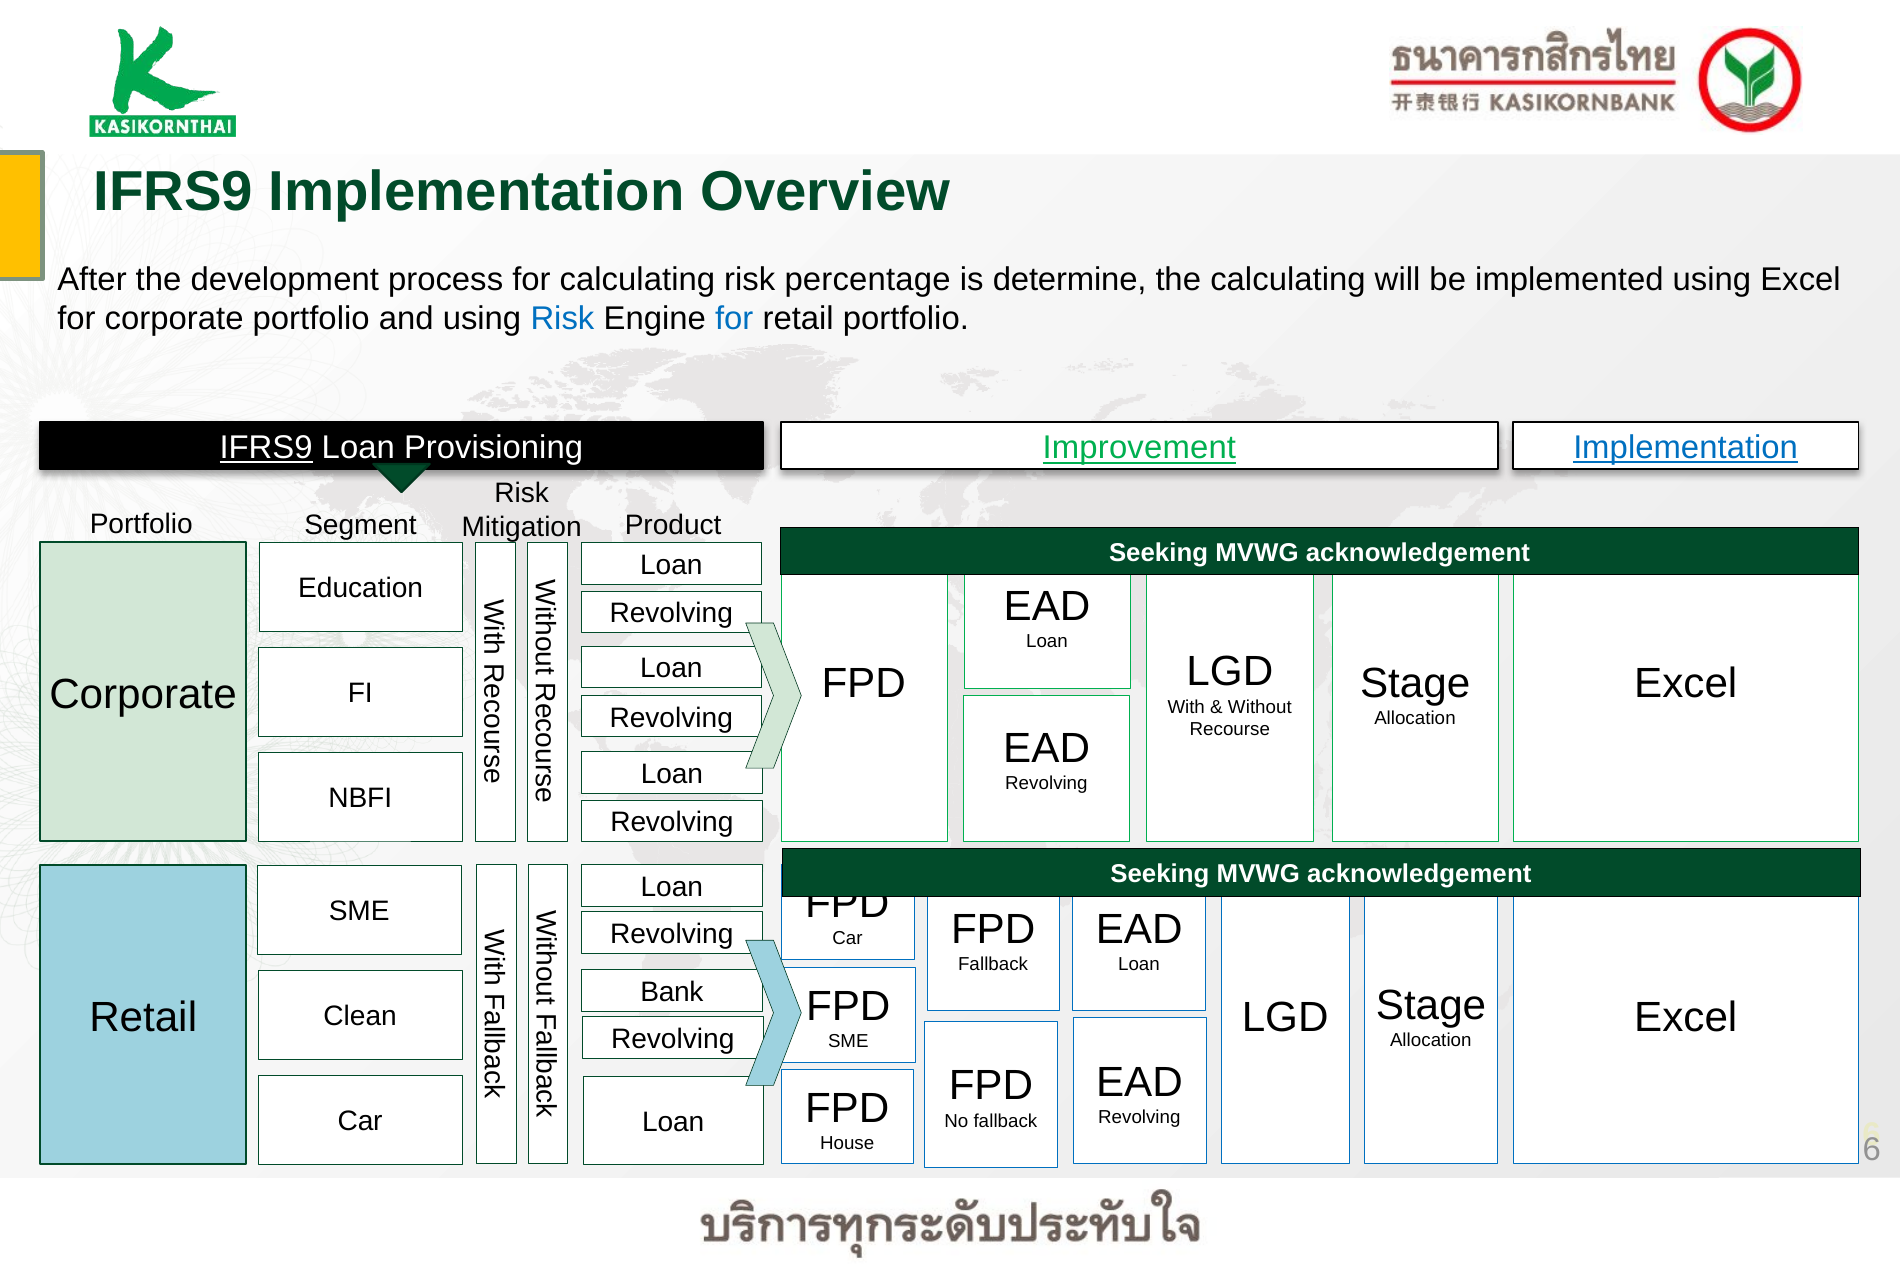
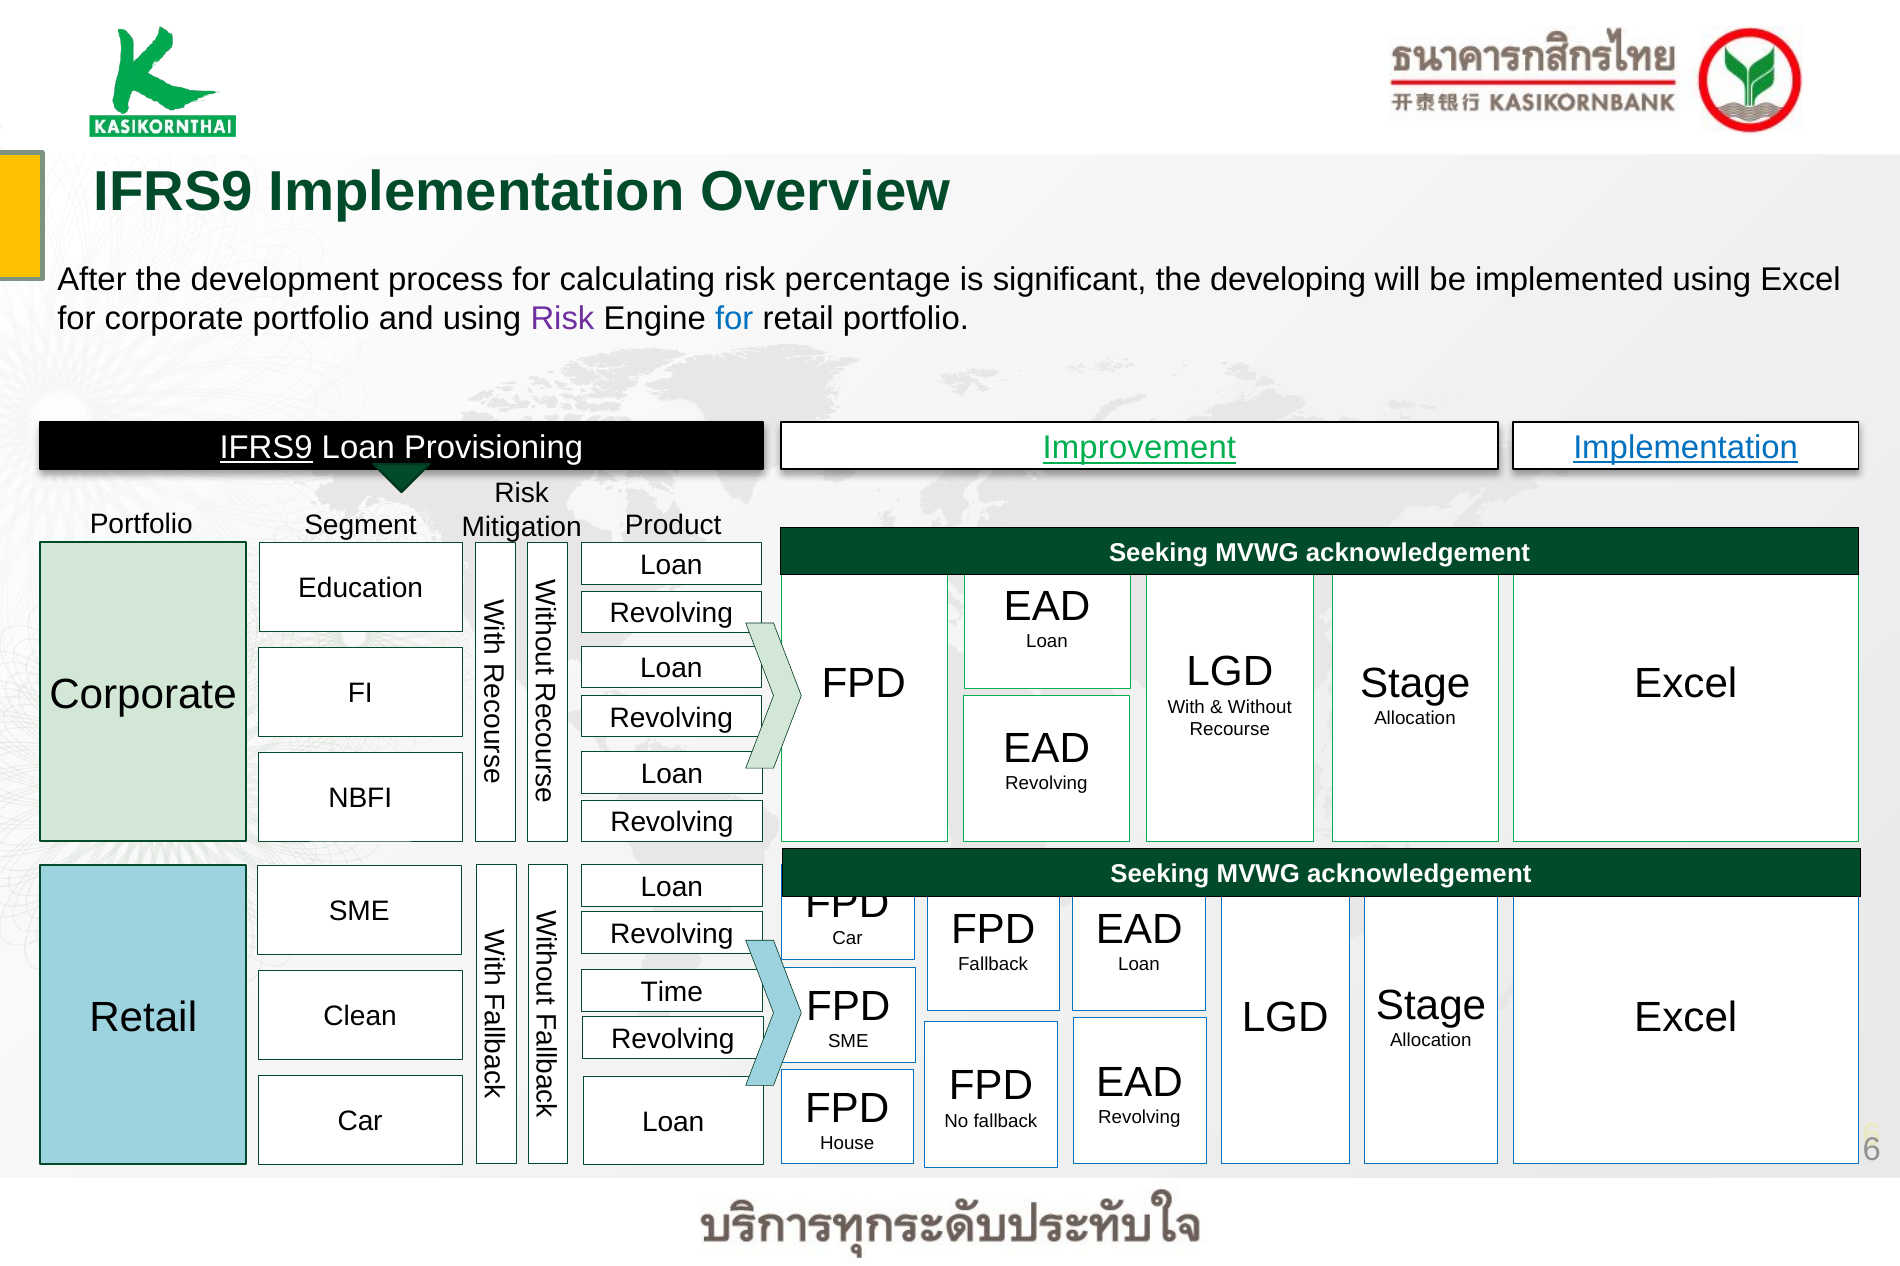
determine: determine -> significant
the calculating: calculating -> developing
Risk at (562, 319) colour: blue -> purple
Bank: Bank -> Time
